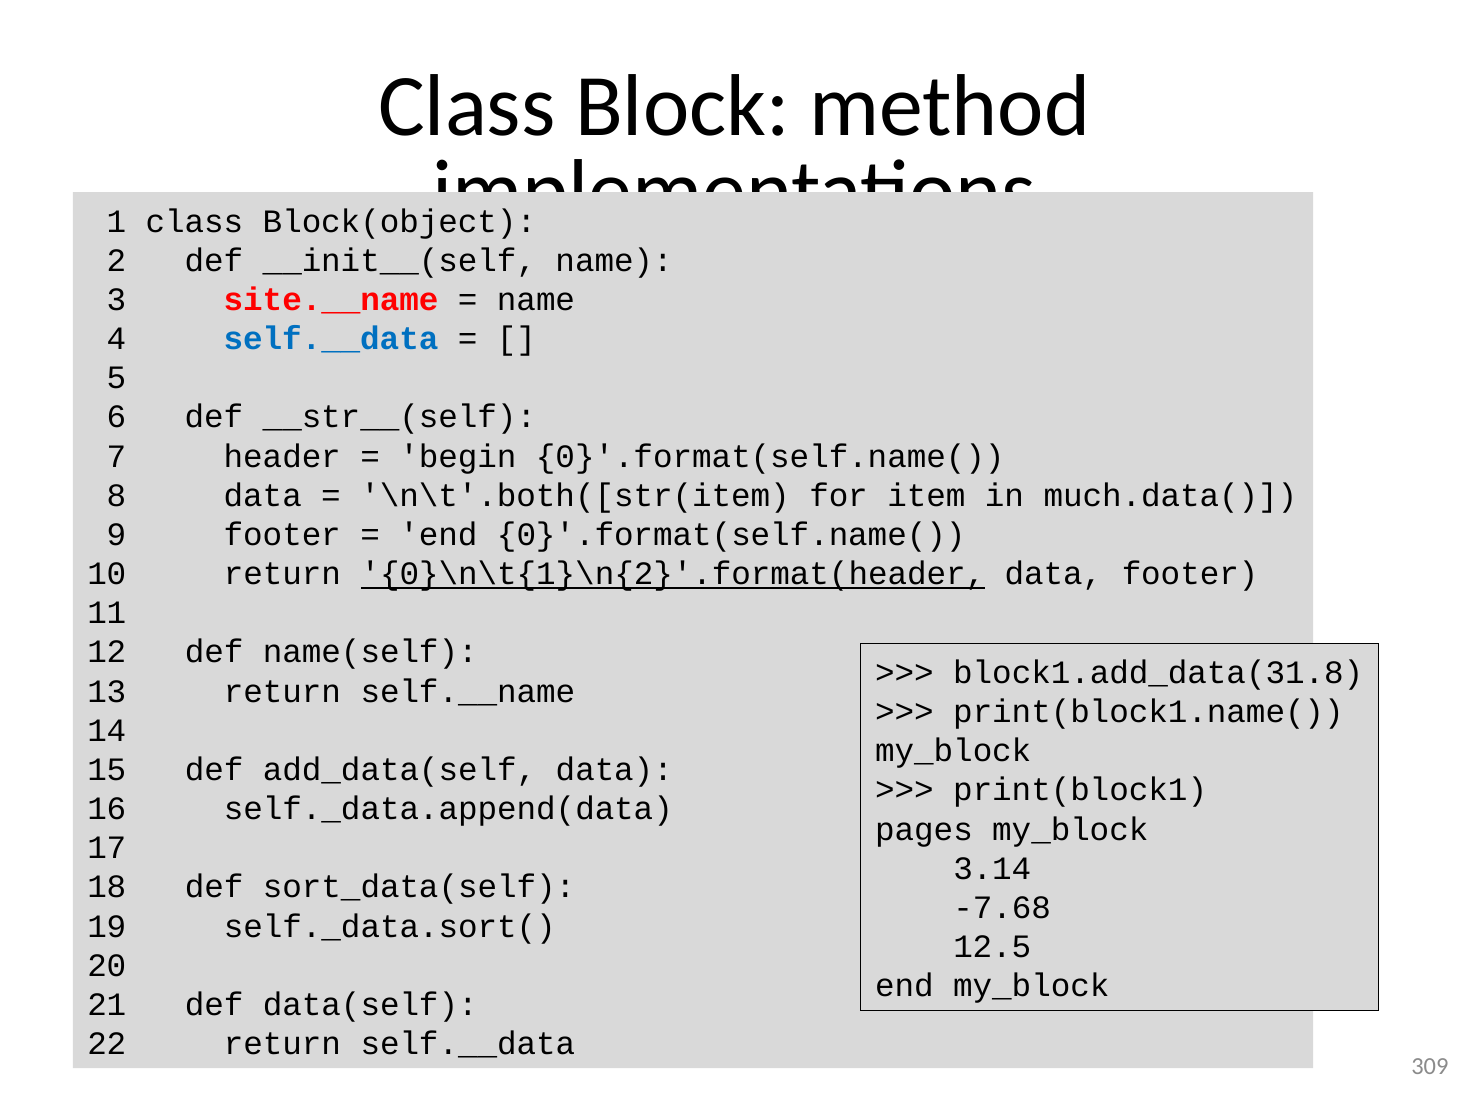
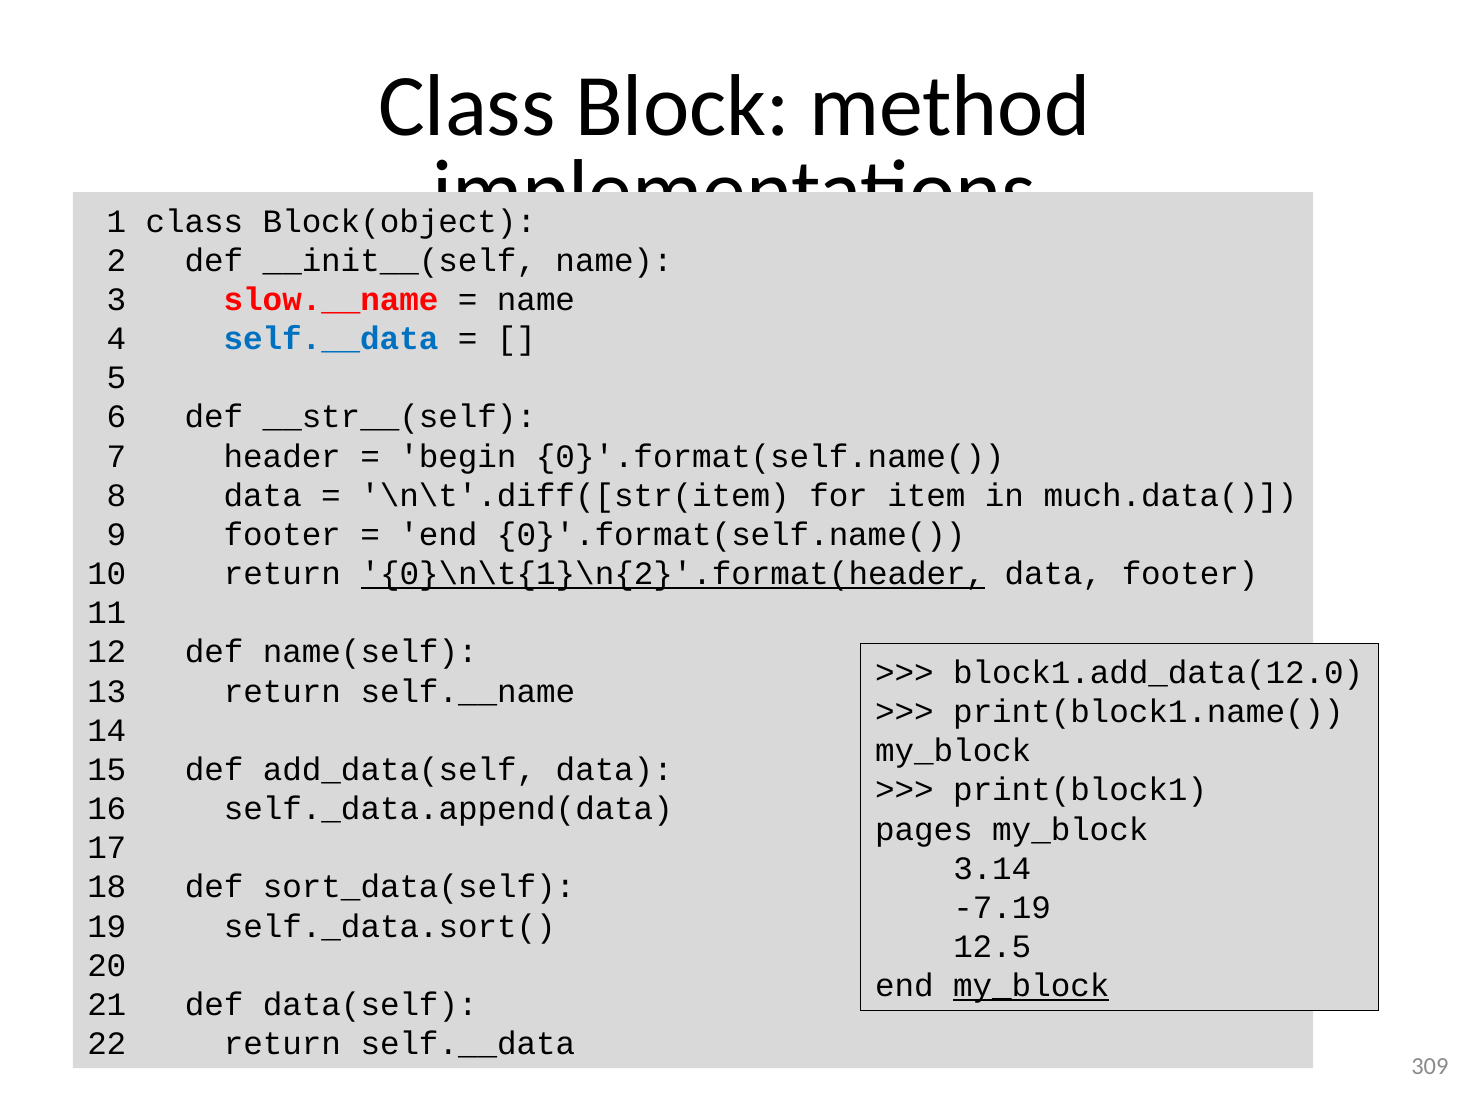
site.__name: site.__name -> slow.__name
\n\t'.both([str(item: \n\t'.both([str(item -> \n\t'.diff([str(item
block1.add_data(31.8: block1.add_data(31.8 -> block1.add_data(12.0
-7.68: -7.68 -> -7.19
my_block at (1031, 986) underline: none -> present
